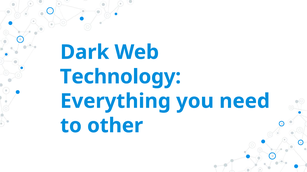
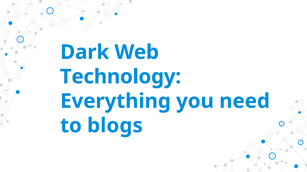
other: other -> blogs
